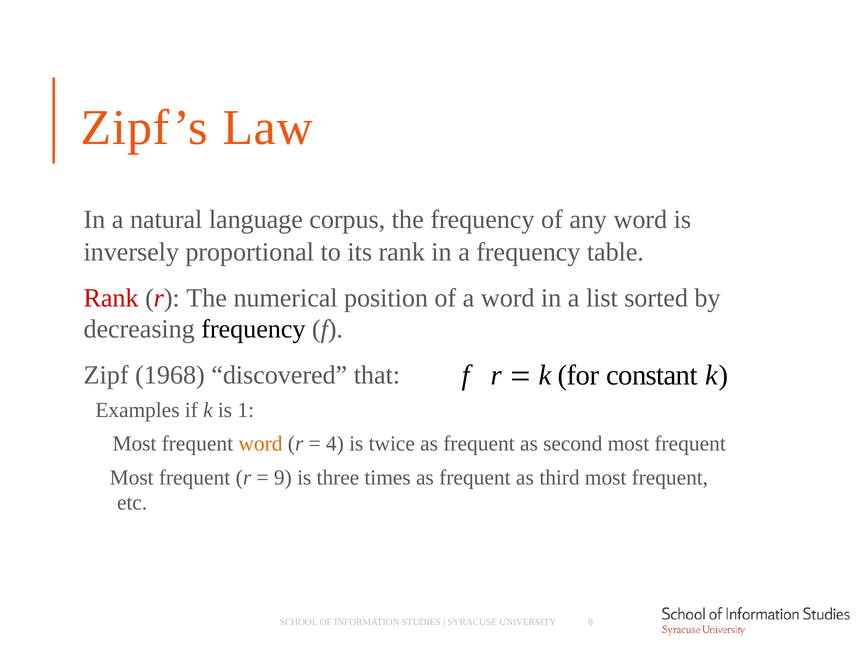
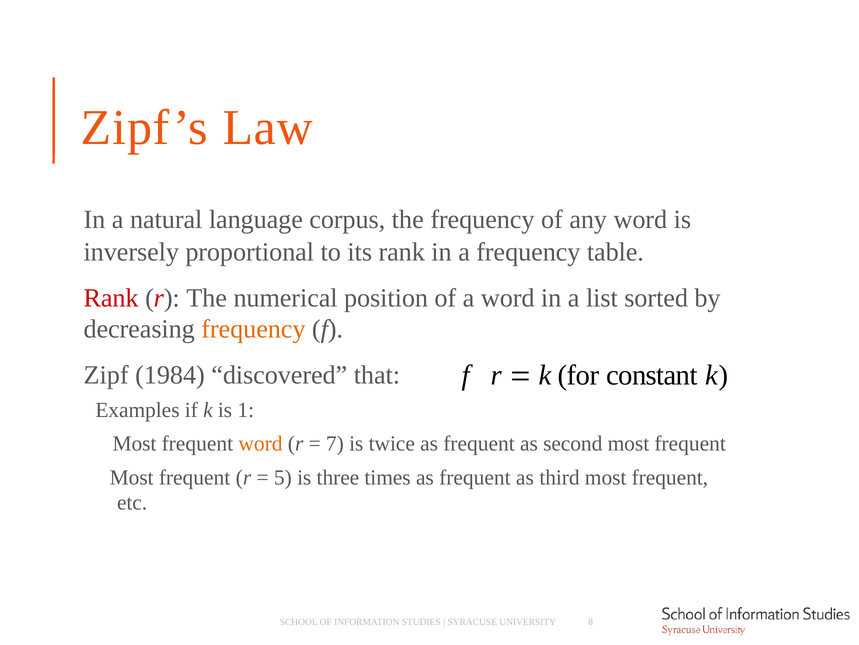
frequency at (253, 329) colour: black -> orange
1968: 1968 -> 1984
4: 4 -> 7
9: 9 -> 5
